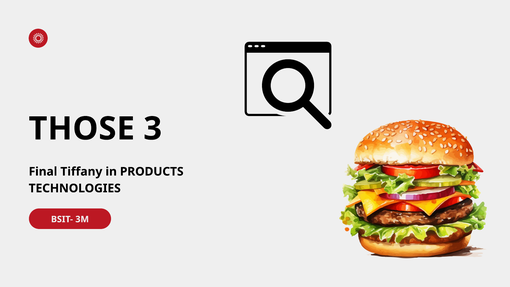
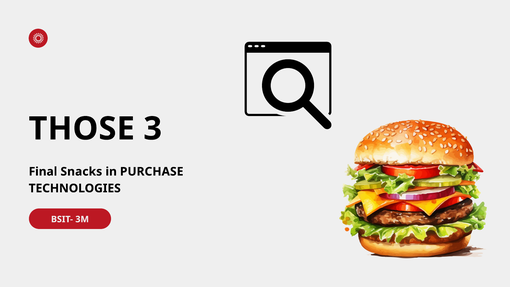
Tiffany: Tiffany -> Snacks
PRODUCTS: PRODUCTS -> PURCHASE
